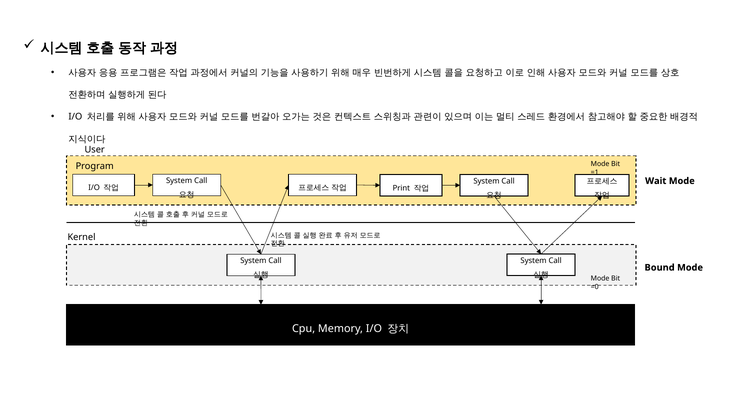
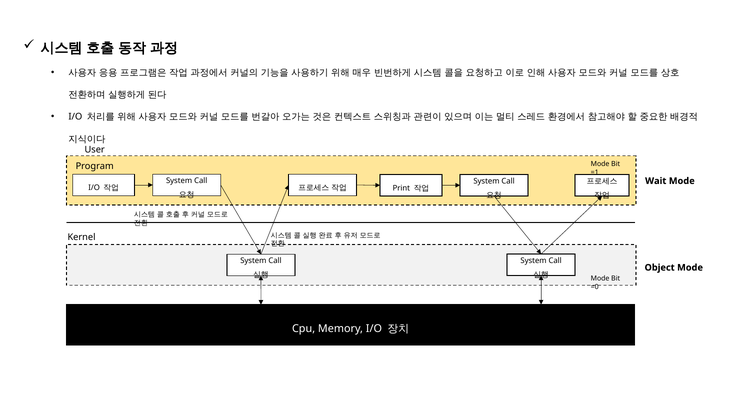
Bound: Bound -> Object
